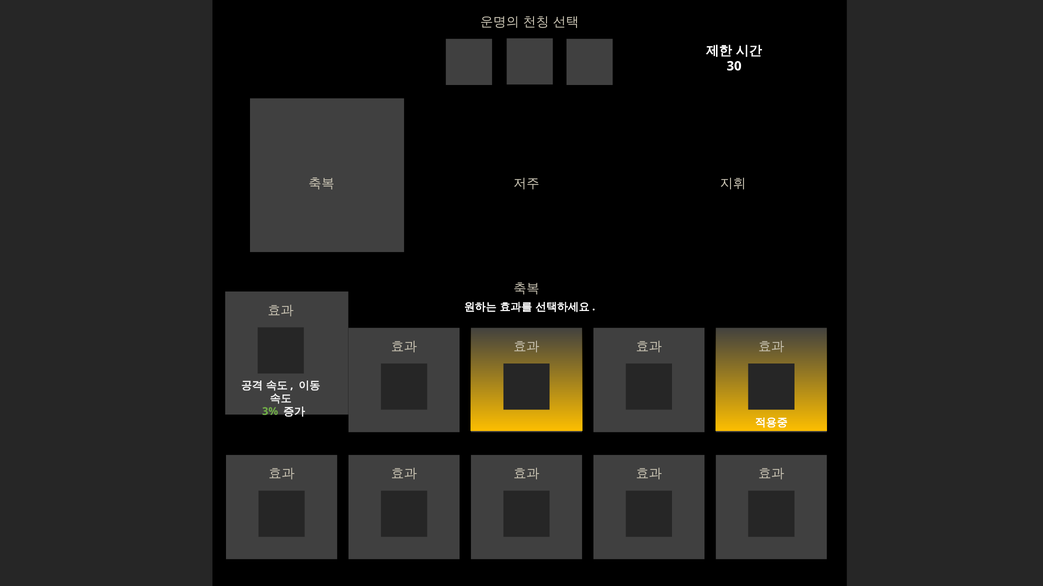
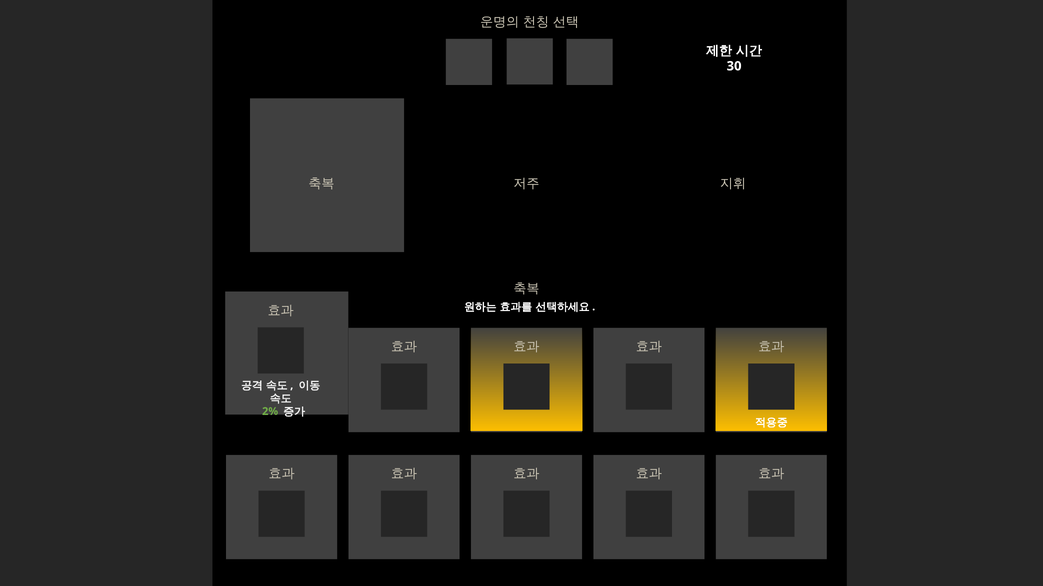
3%: 3% -> 2%
